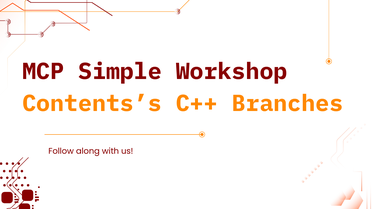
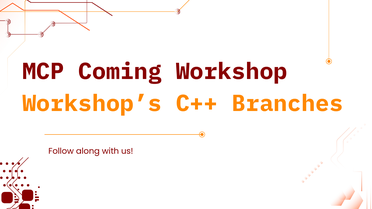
Simple: Simple -> Coming
Contents’s: Contents’s -> Workshop’s
